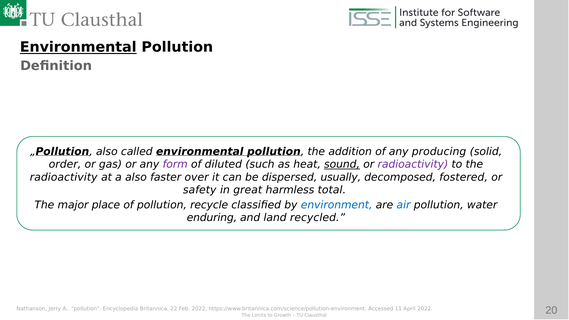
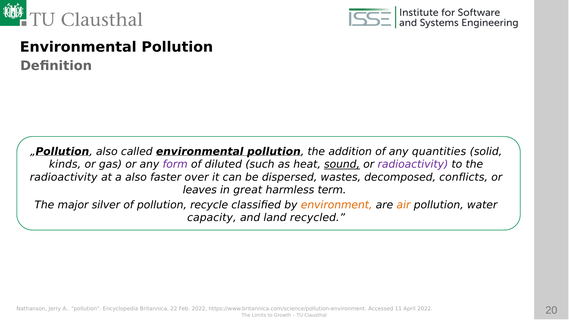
Environmental at (78, 47) underline: present -> none
producing: producing -> quantities
order: order -> kinds
usually: usually -> wastes
fostered: fostered -> conflicts
safety: safety -> leaves
total: total -> term
place: place -> silver
environment colour: blue -> orange
air colour: blue -> orange
enduring: enduring -> capacity
